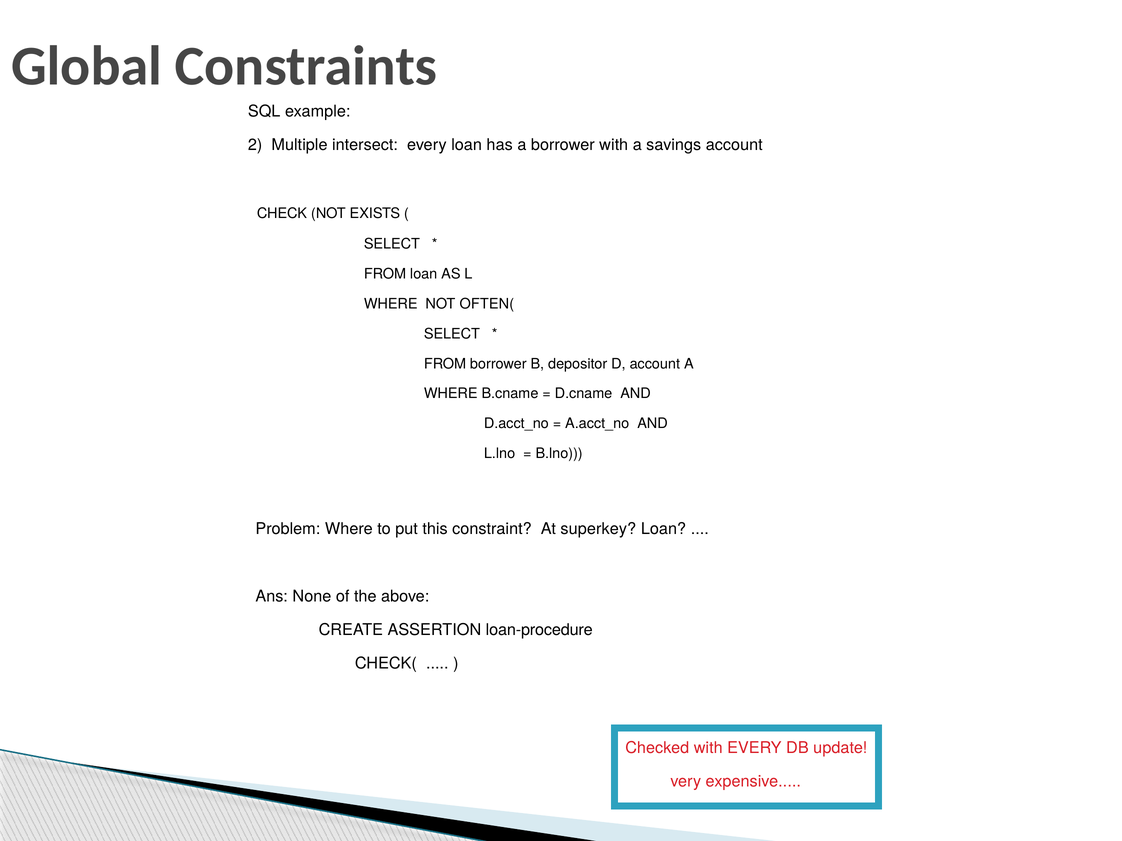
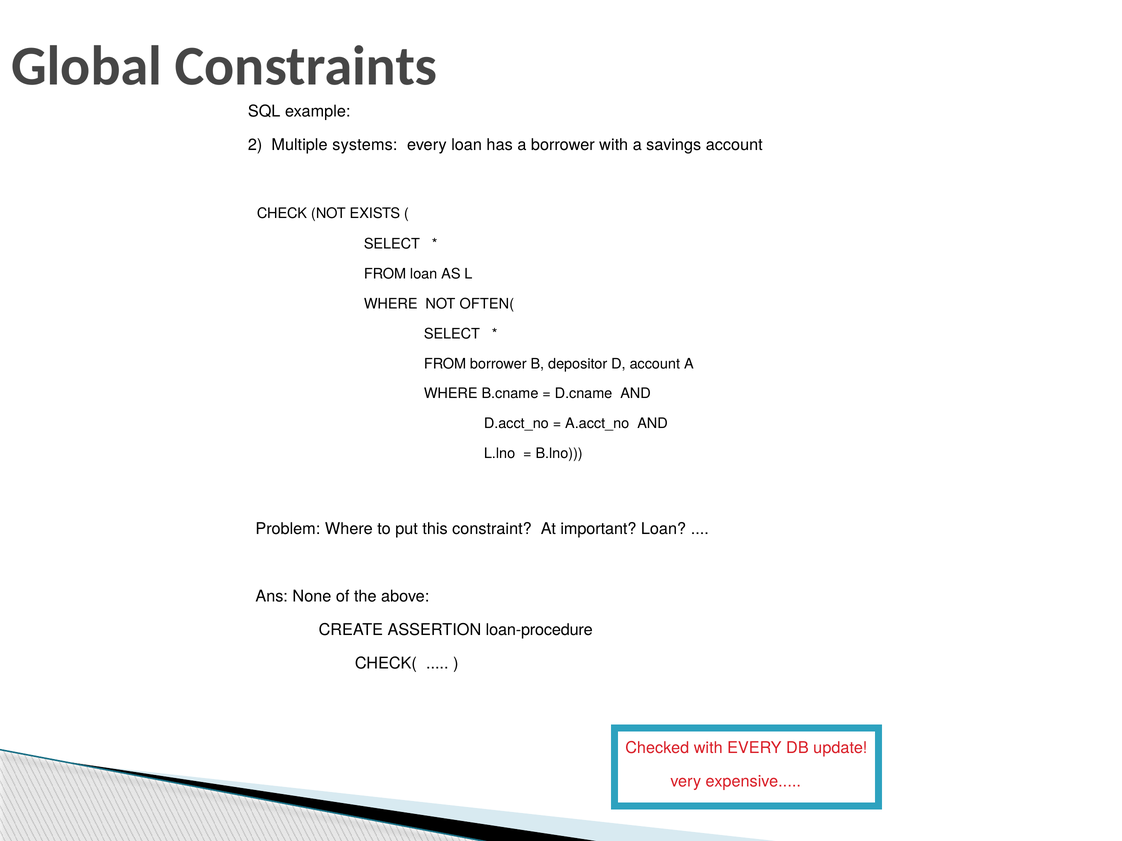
intersect: intersect -> systems
superkey: superkey -> important
